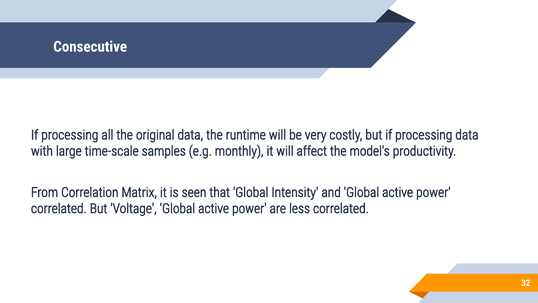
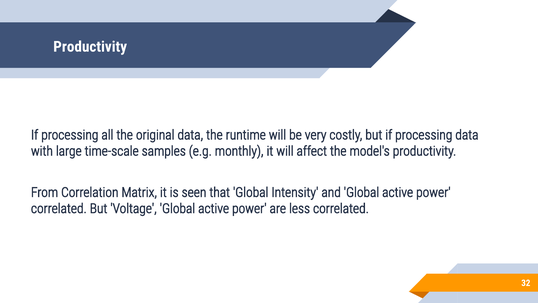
Consecutive at (90, 47): Consecutive -> Productivity
